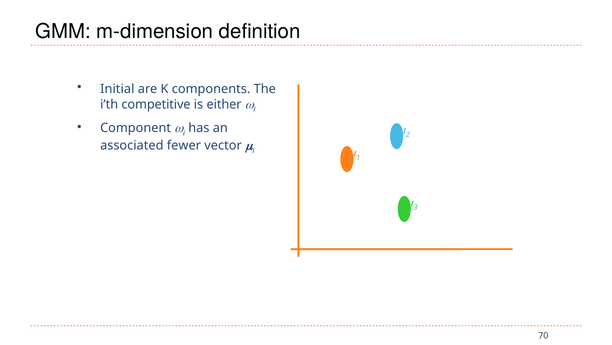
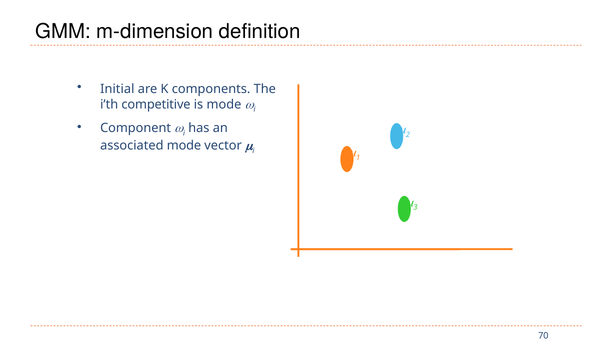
is either: either -> mode
associated fewer: fewer -> mode
